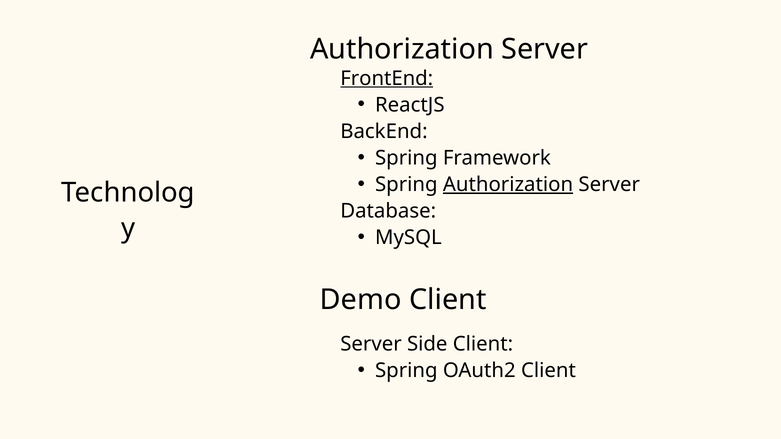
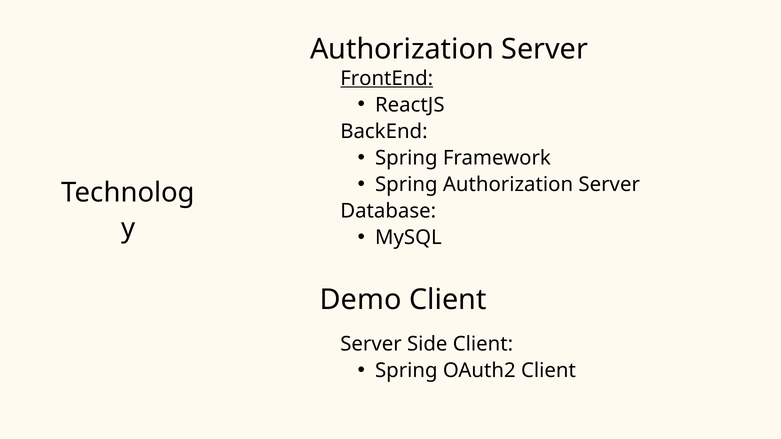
Authorization at (508, 185) underline: present -> none
